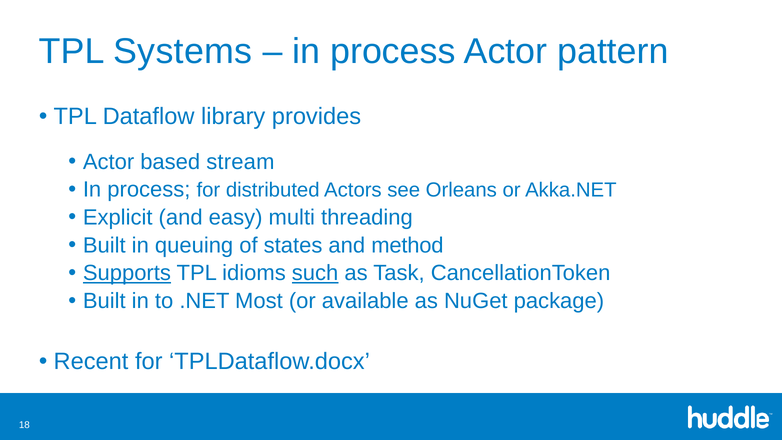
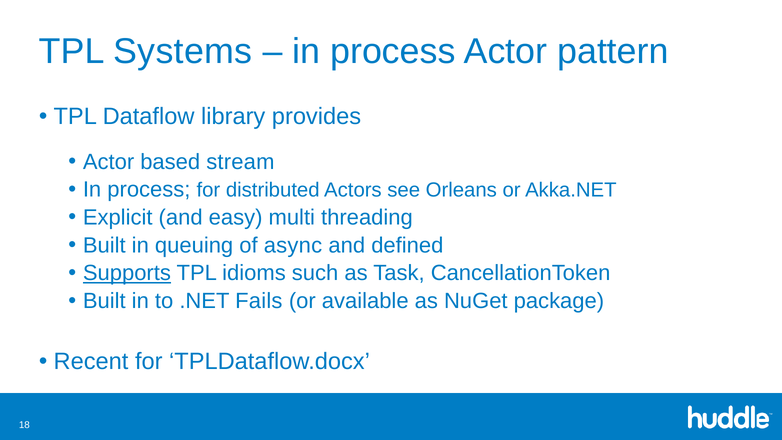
states: states -> async
method: method -> defined
such underline: present -> none
Most: Most -> Fails
